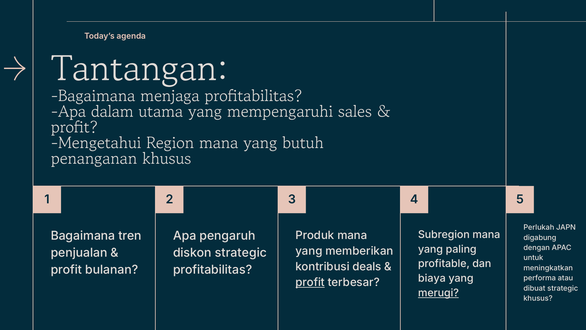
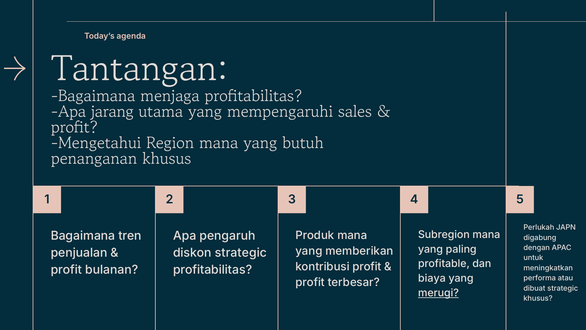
dalam: dalam -> jarang
kontribusi deals: deals -> profit
profit at (310, 282) underline: present -> none
